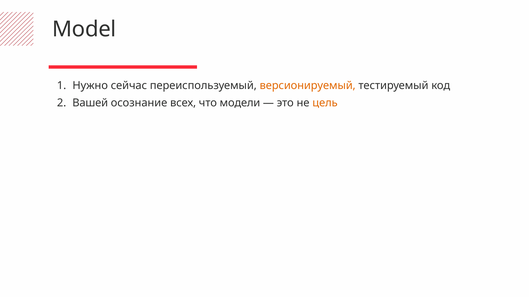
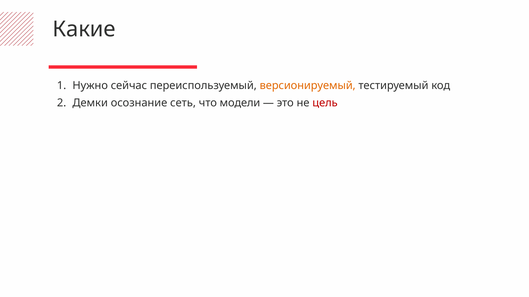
Model: Model -> Какие
Вашей: Вашей -> Демки
всех: всех -> сеть
цель colour: orange -> red
